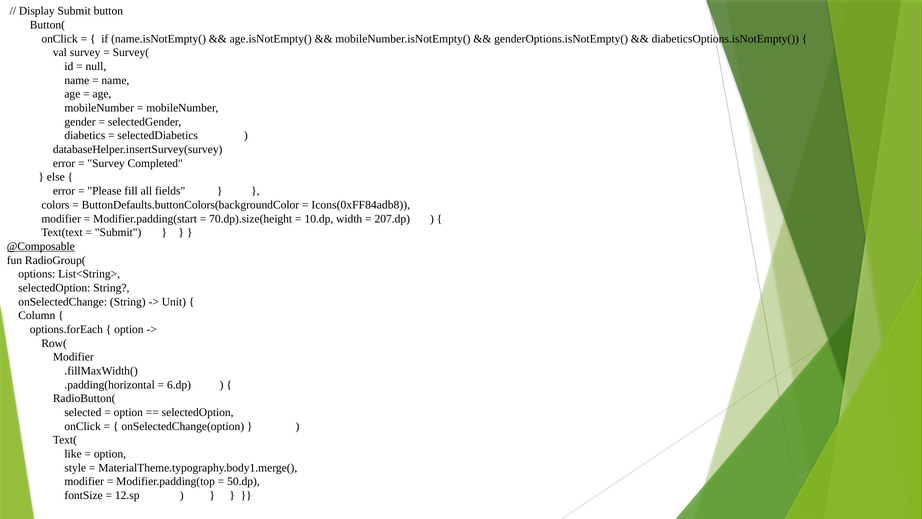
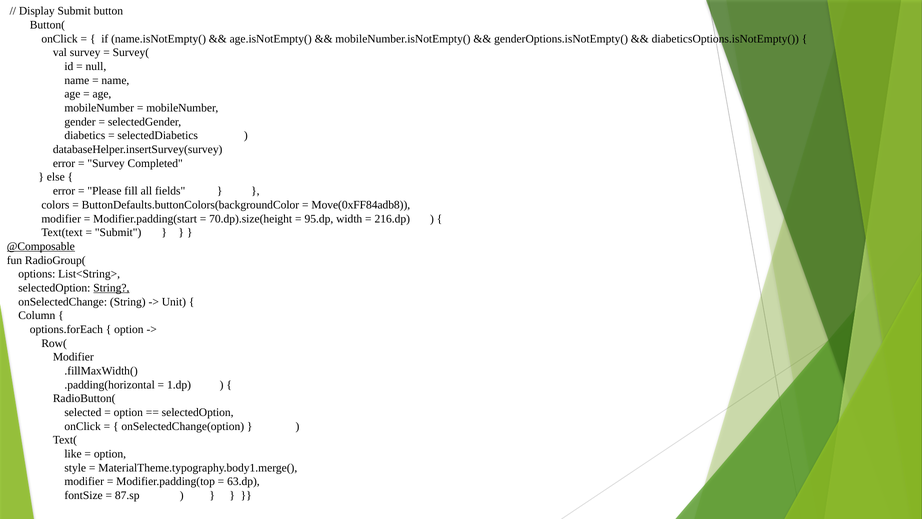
Icons(0xFF84adb8: Icons(0xFF84adb8 -> Move(0xFF84adb8
10.dp: 10.dp -> 95.dp
207.dp: 207.dp -> 216.dp
String at (111, 288) underline: none -> present
6.dp: 6.dp -> 1.dp
50.dp: 50.dp -> 63.dp
12.sp: 12.sp -> 87.sp
